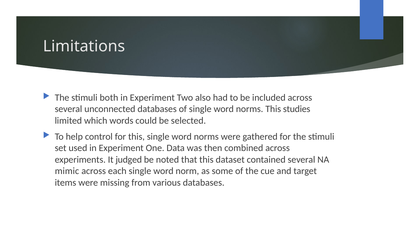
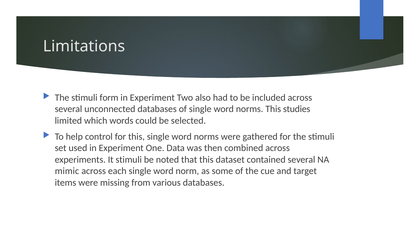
both: both -> form
It judged: judged -> stimuli
